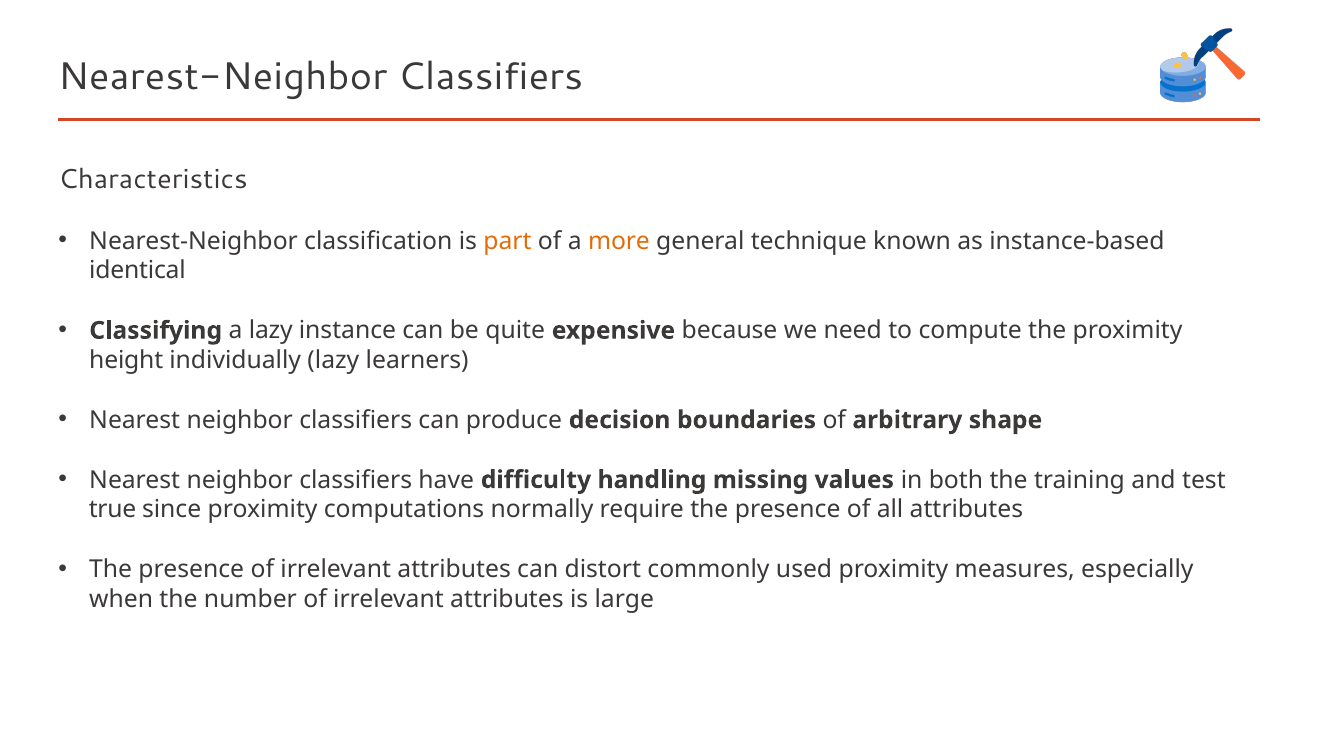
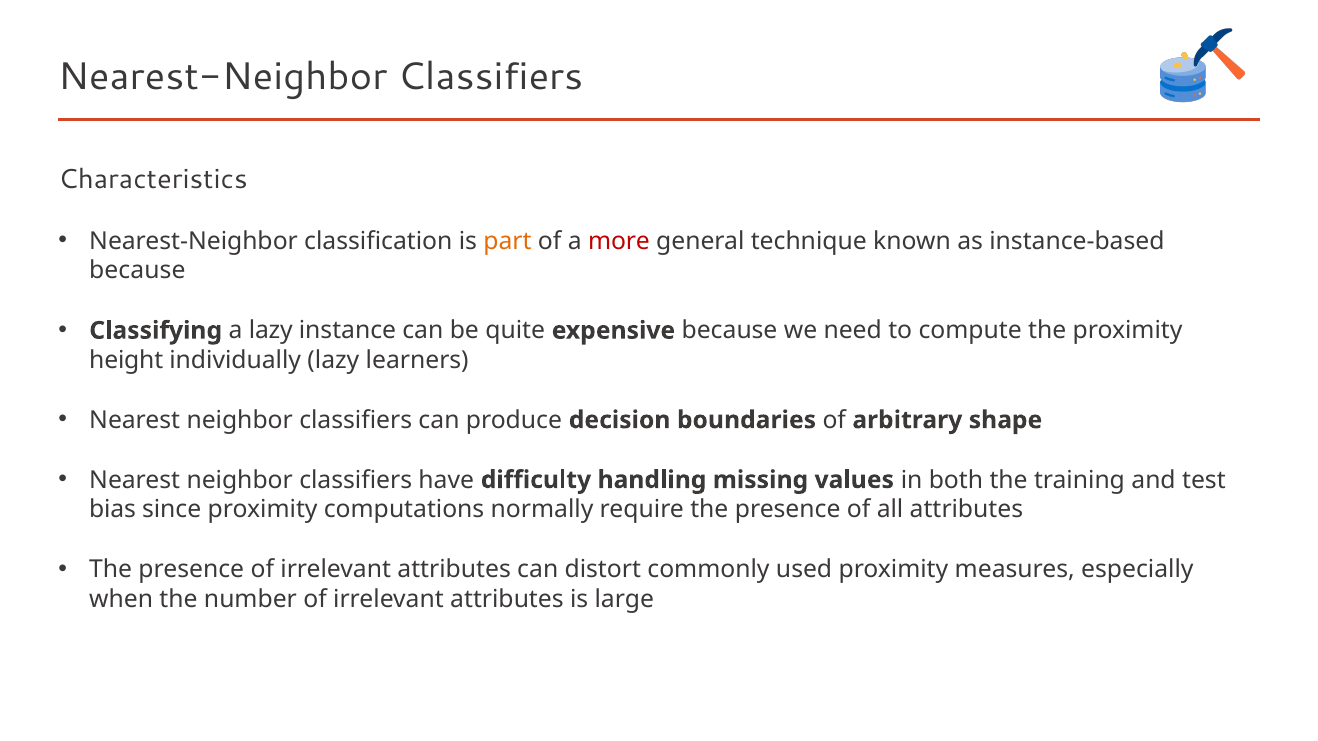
more colour: orange -> red
identical at (138, 271): identical -> because
true: true -> bias
